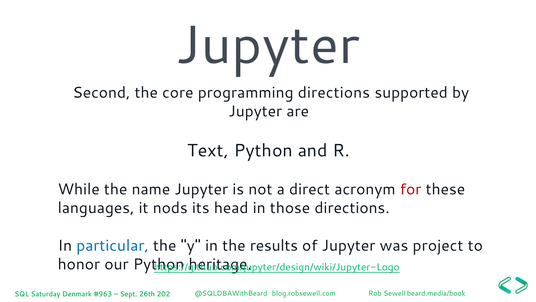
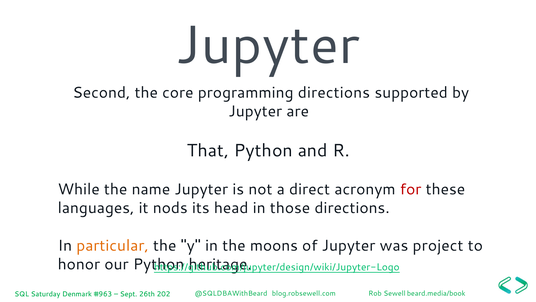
Text: Text -> That
particular colour: blue -> orange
results: results -> moons
